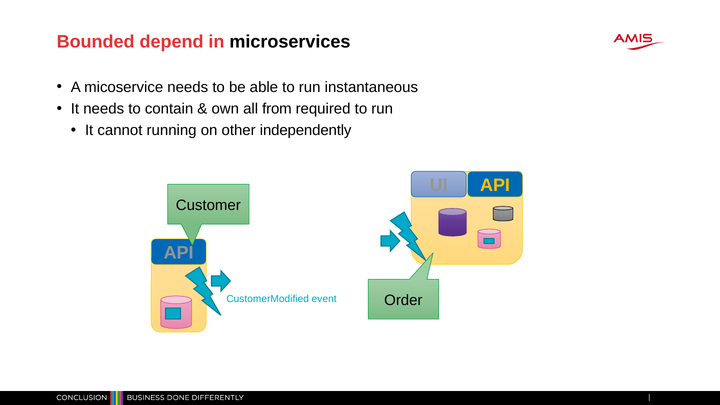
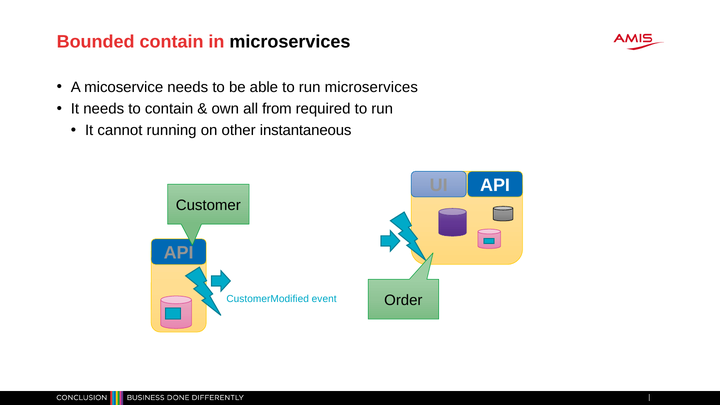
Bounded depend: depend -> contain
run instantaneous: instantaneous -> microservices
independently: independently -> instantaneous
API at (495, 185) colour: yellow -> white
